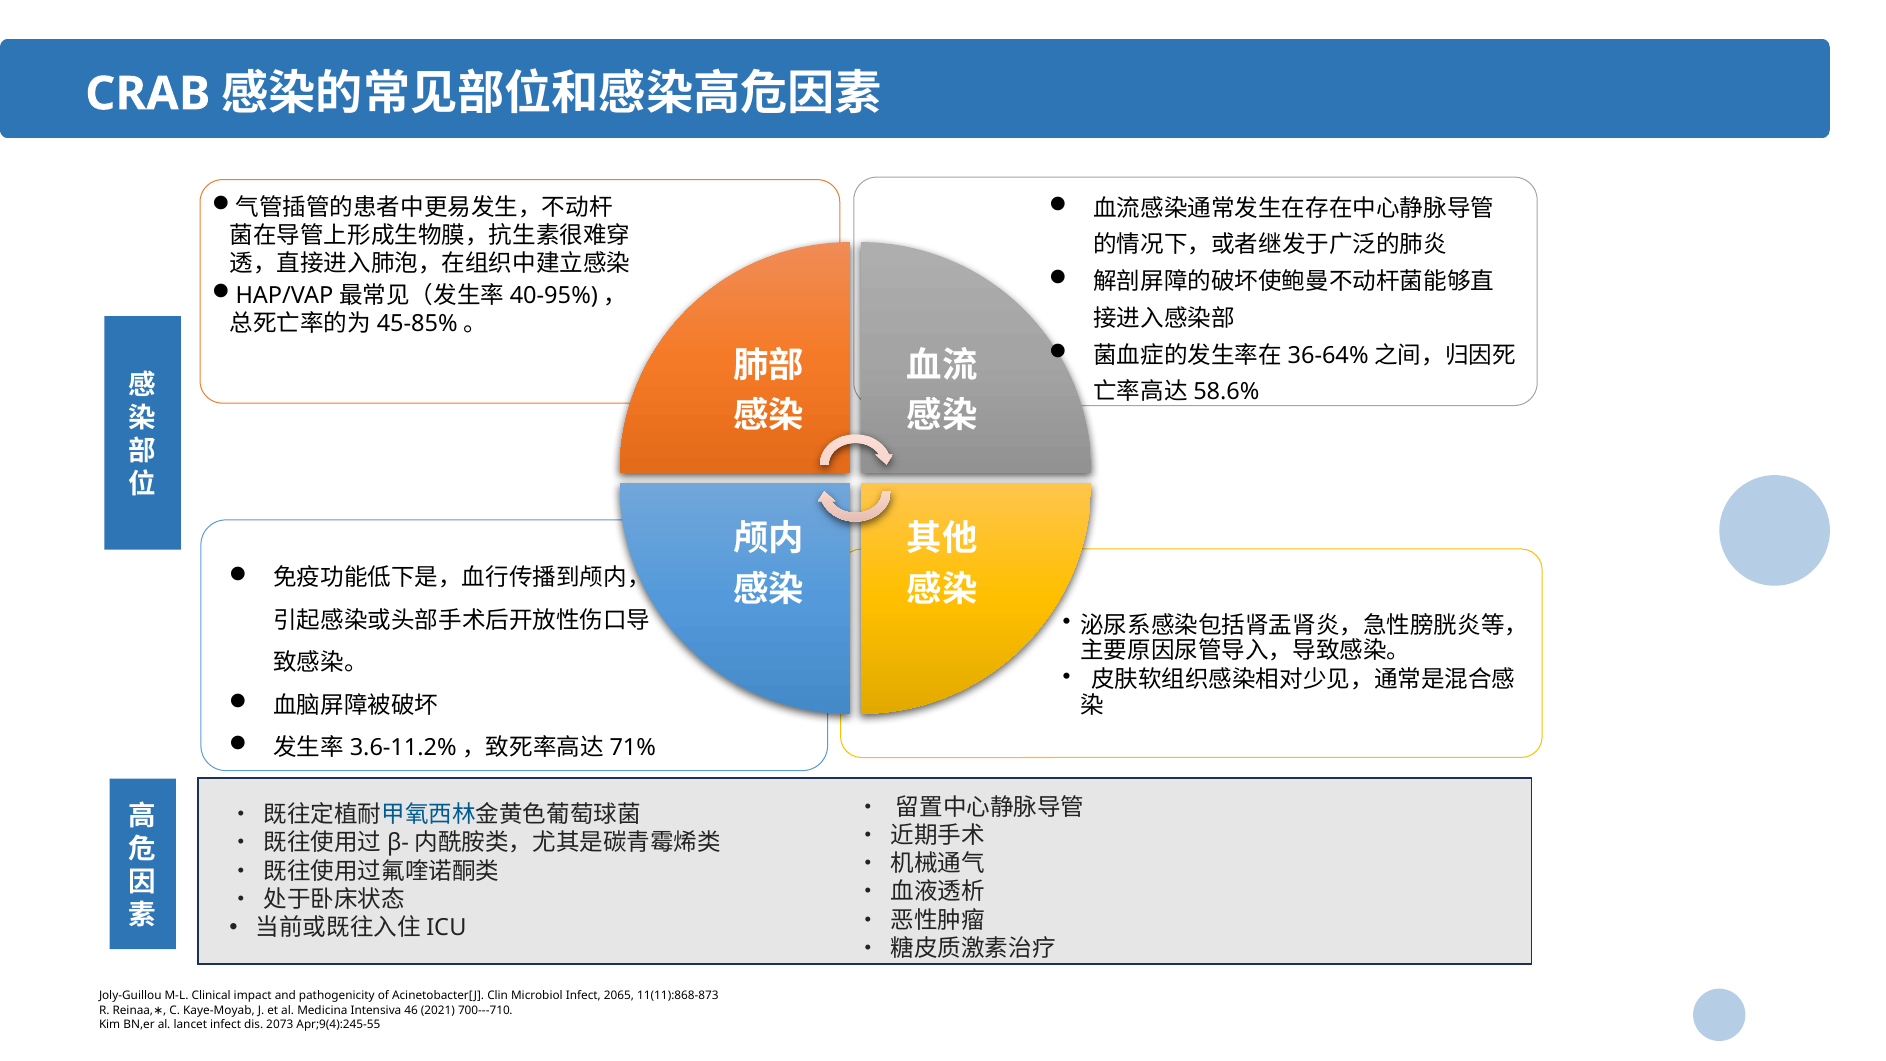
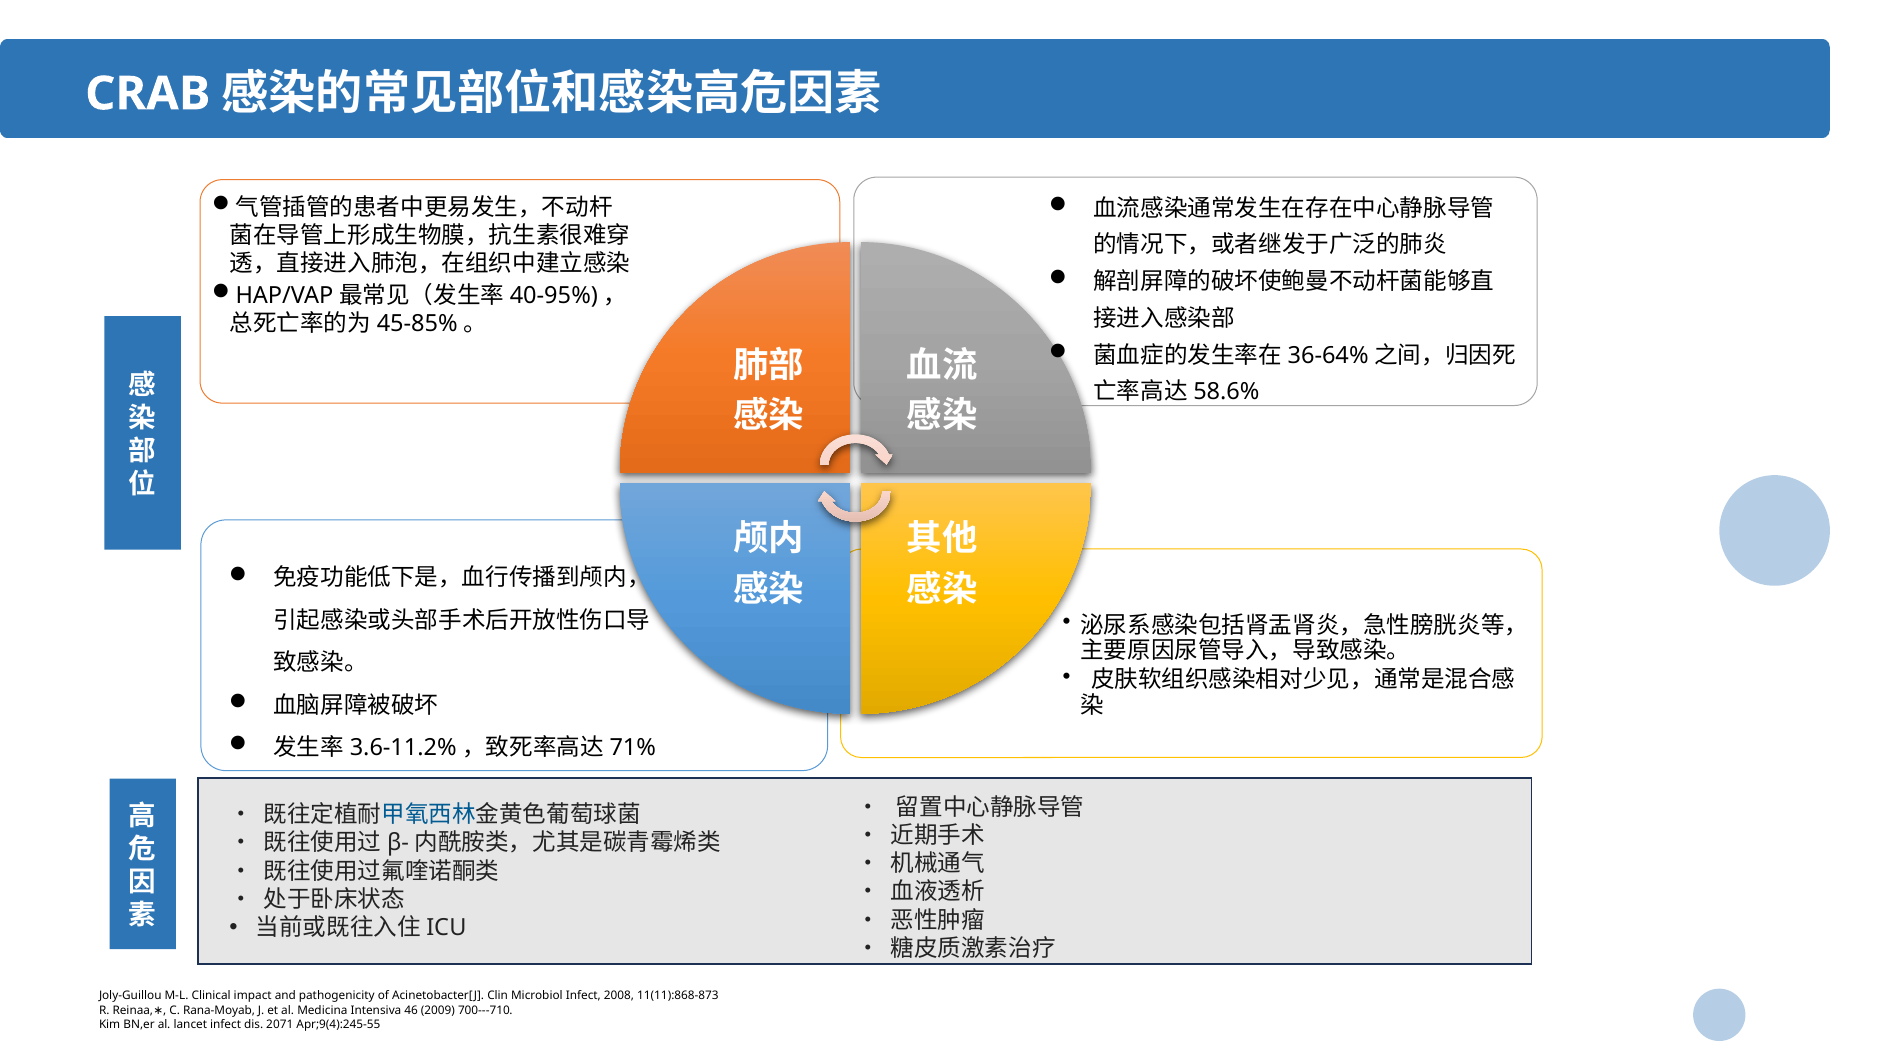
2065: 2065 -> 2008
Kaye-Moyab: Kaye-Moyab -> Rana-Moyab
2021: 2021 -> 2009
2073: 2073 -> 2071
